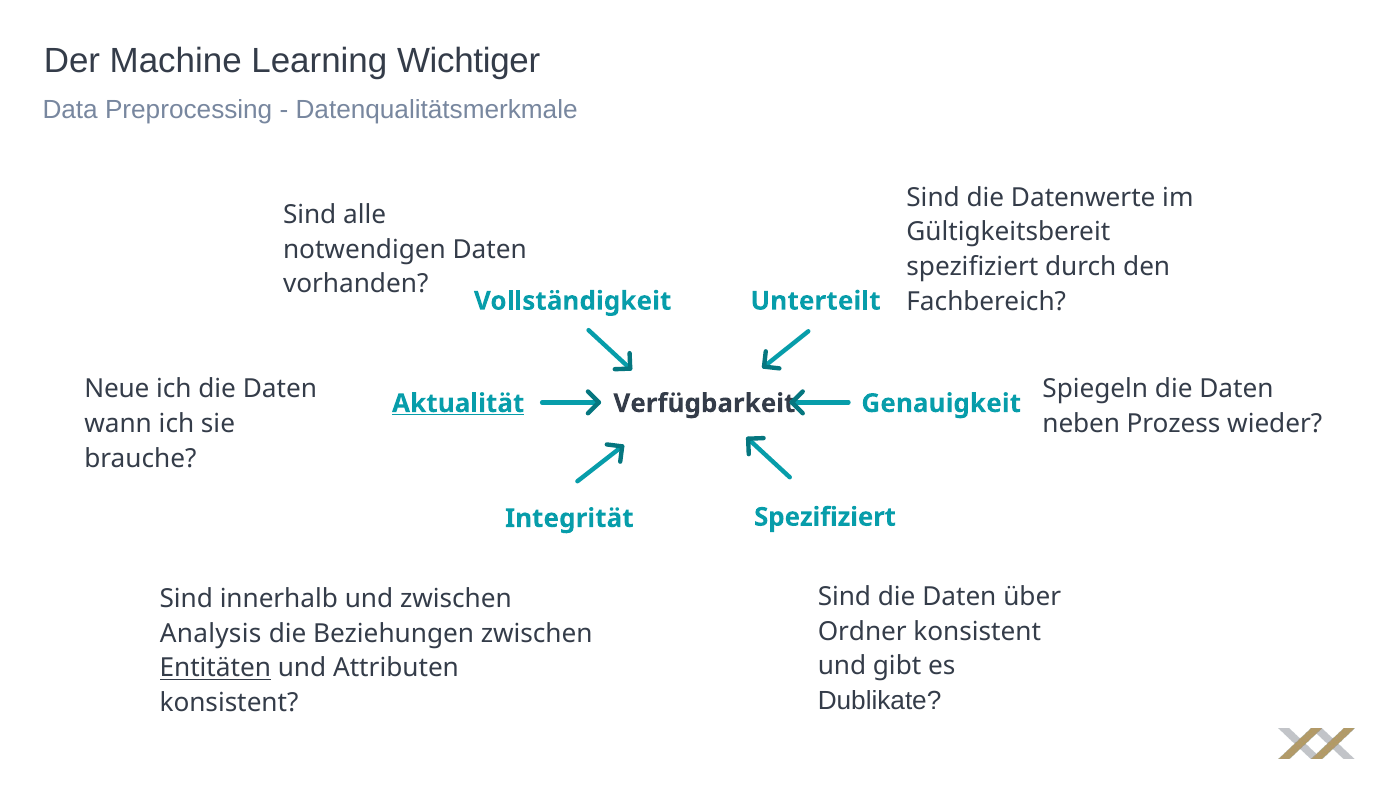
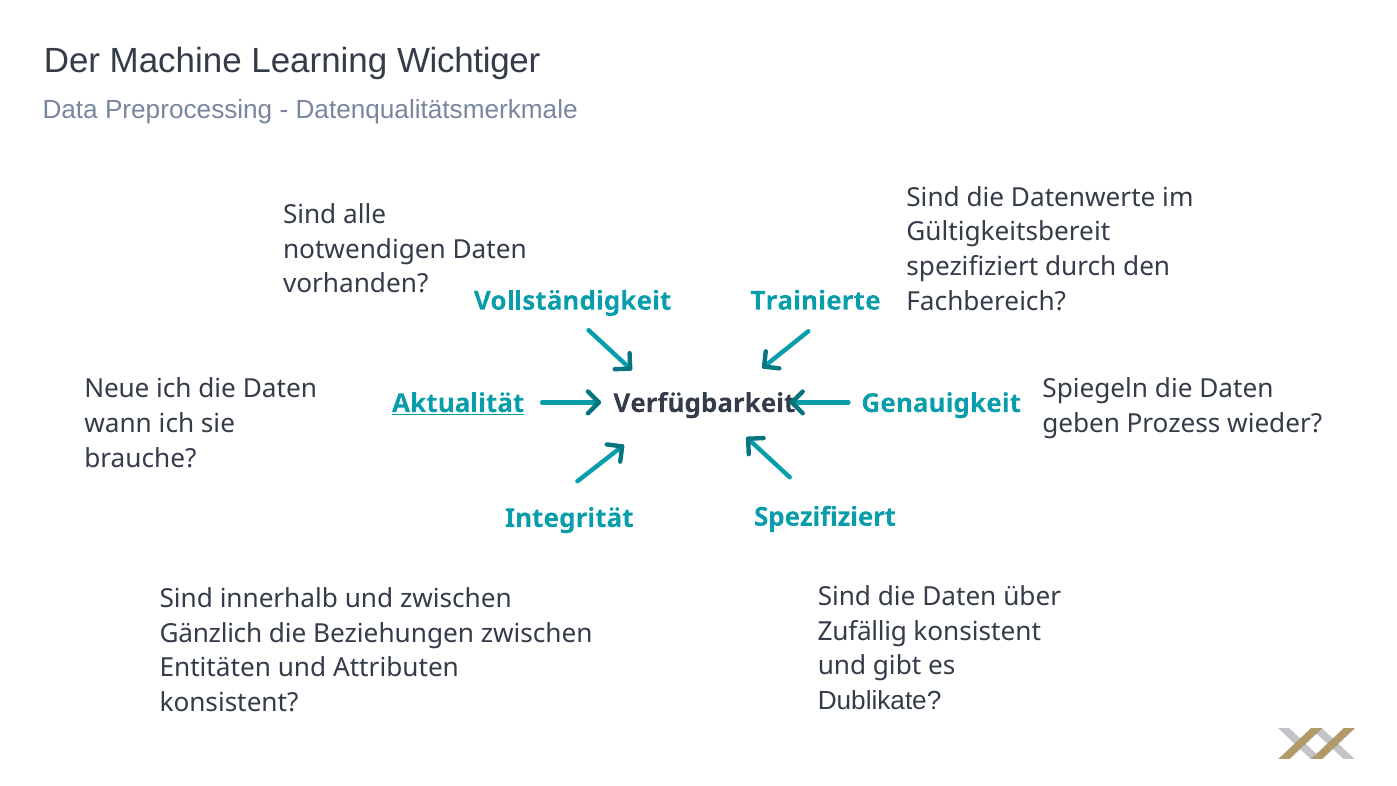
Unterteilt: Unterteilt -> Trainierte
neben: neben -> geben
Ordner: Ordner -> Zufällig
Analysis: Analysis -> Gänzlich
Entitäten underline: present -> none
